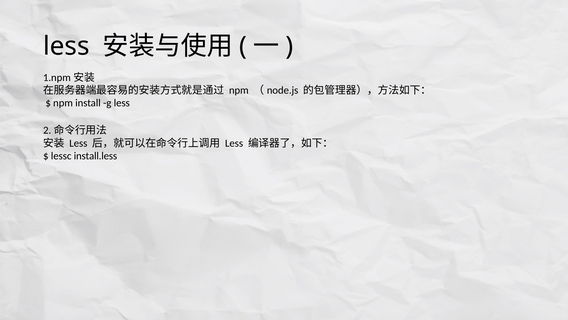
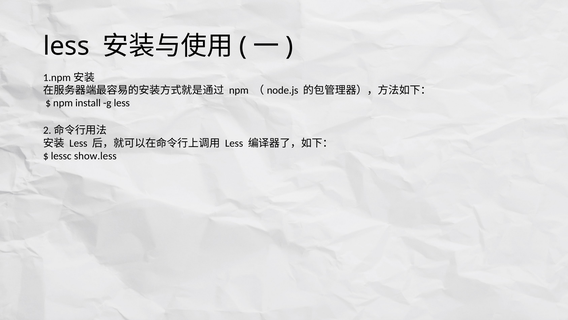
install.less: install.less -> show.less
